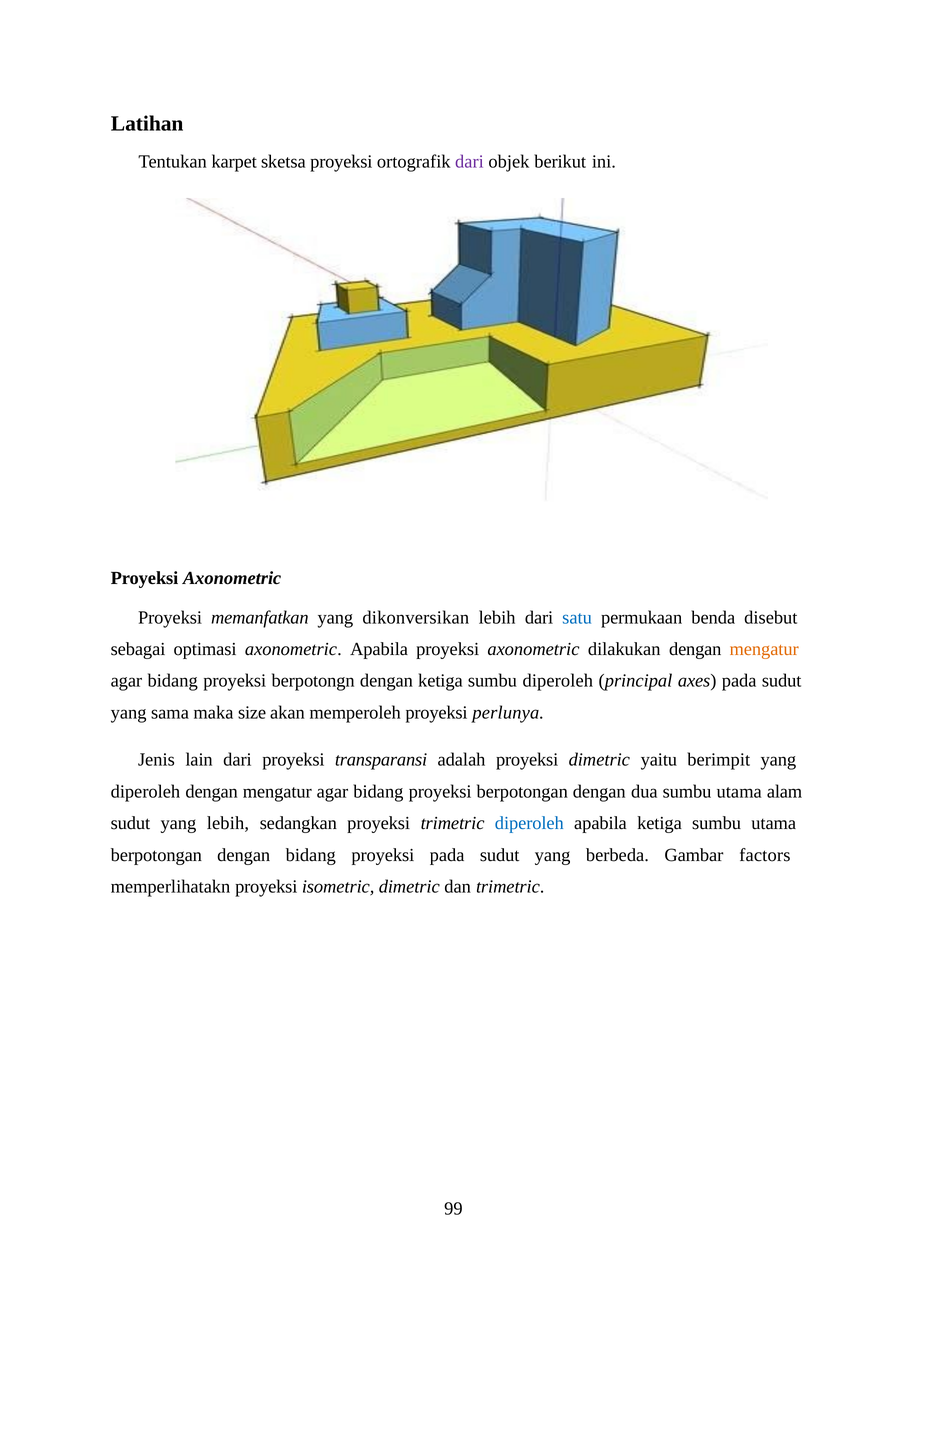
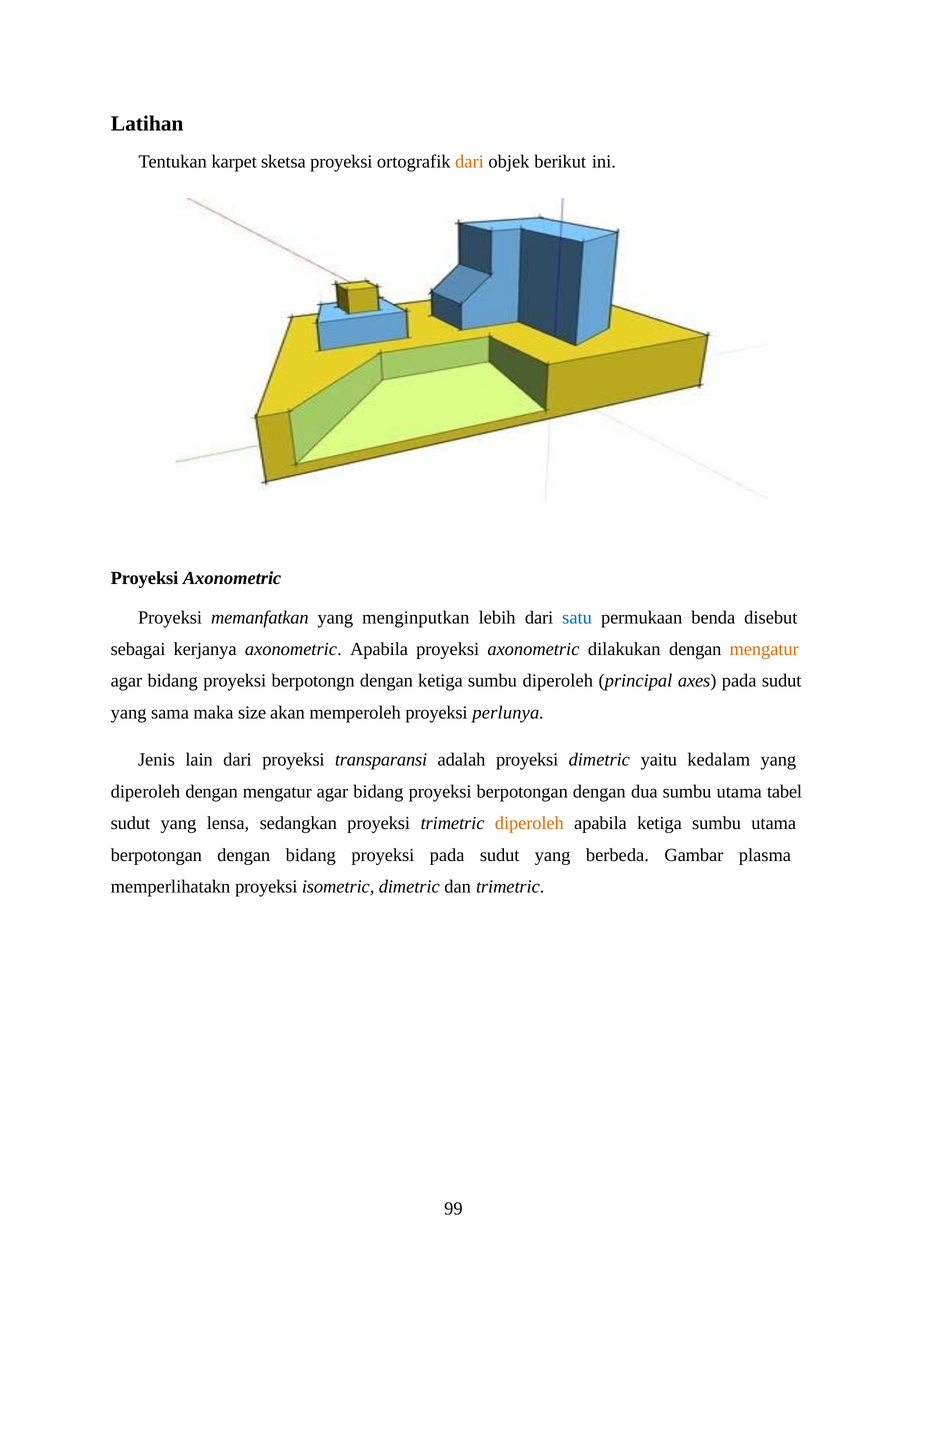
dari at (469, 162) colour: purple -> orange
dikonversikan: dikonversikan -> menginputkan
optimasi: optimasi -> kerjanya
berimpit: berimpit -> kedalam
alam: alam -> tabel
yang lebih: lebih -> lensa
diperoleh at (529, 823) colour: blue -> orange
factors: factors -> plasma
